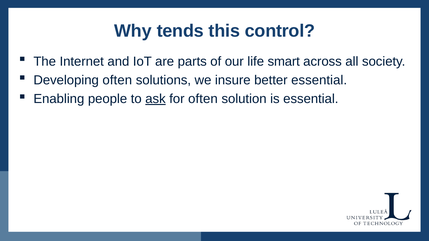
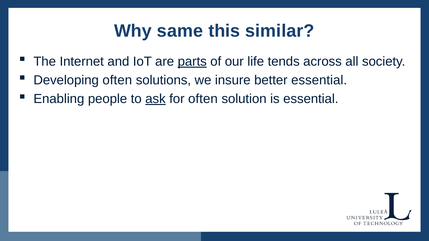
tends: tends -> same
control: control -> similar
parts underline: none -> present
smart: smart -> tends
